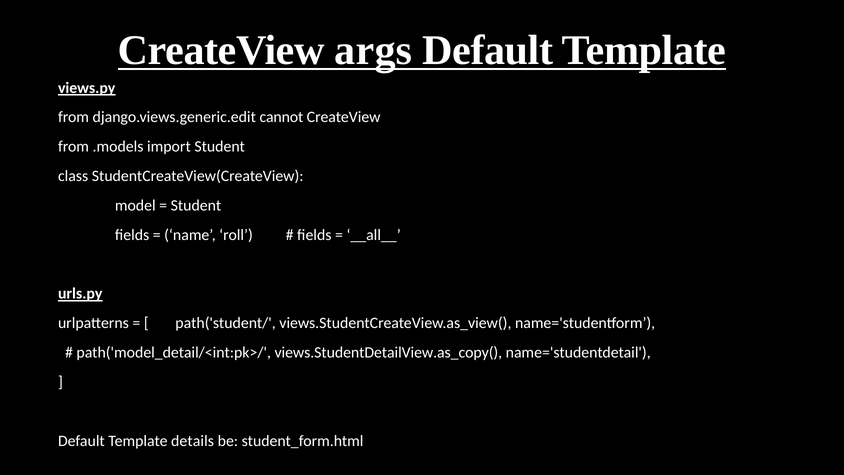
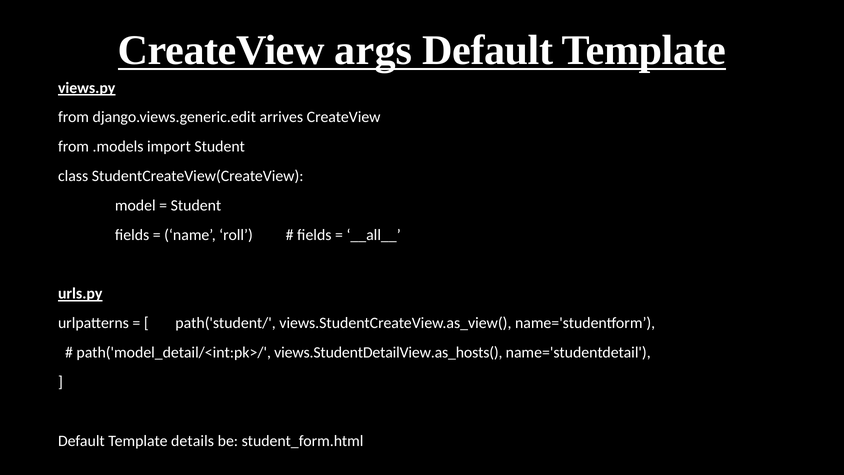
cannot: cannot -> arrives
views.StudentDetailView.as_copy(: views.StudentDetailView.as_copy( -> views.StudentDetailView.as_hosts(
